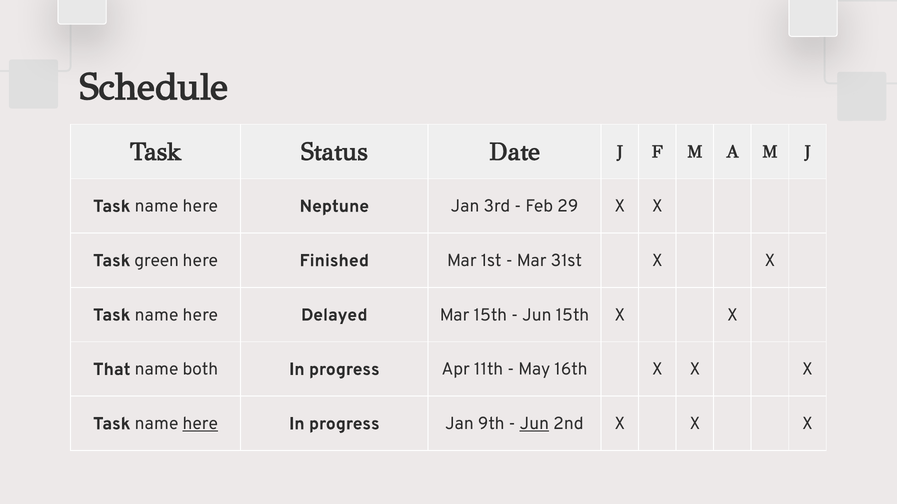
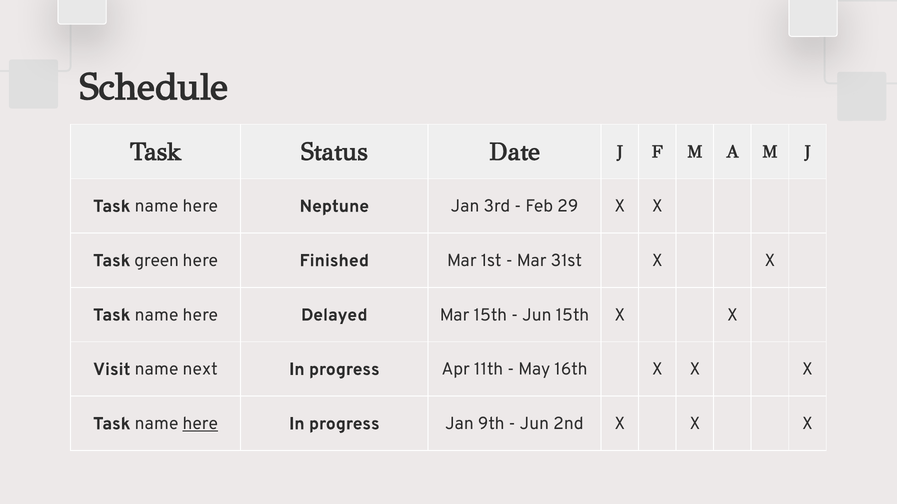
That: That -> Visit
both: both -> next
Jun at (534, 424) underline: present -> none
